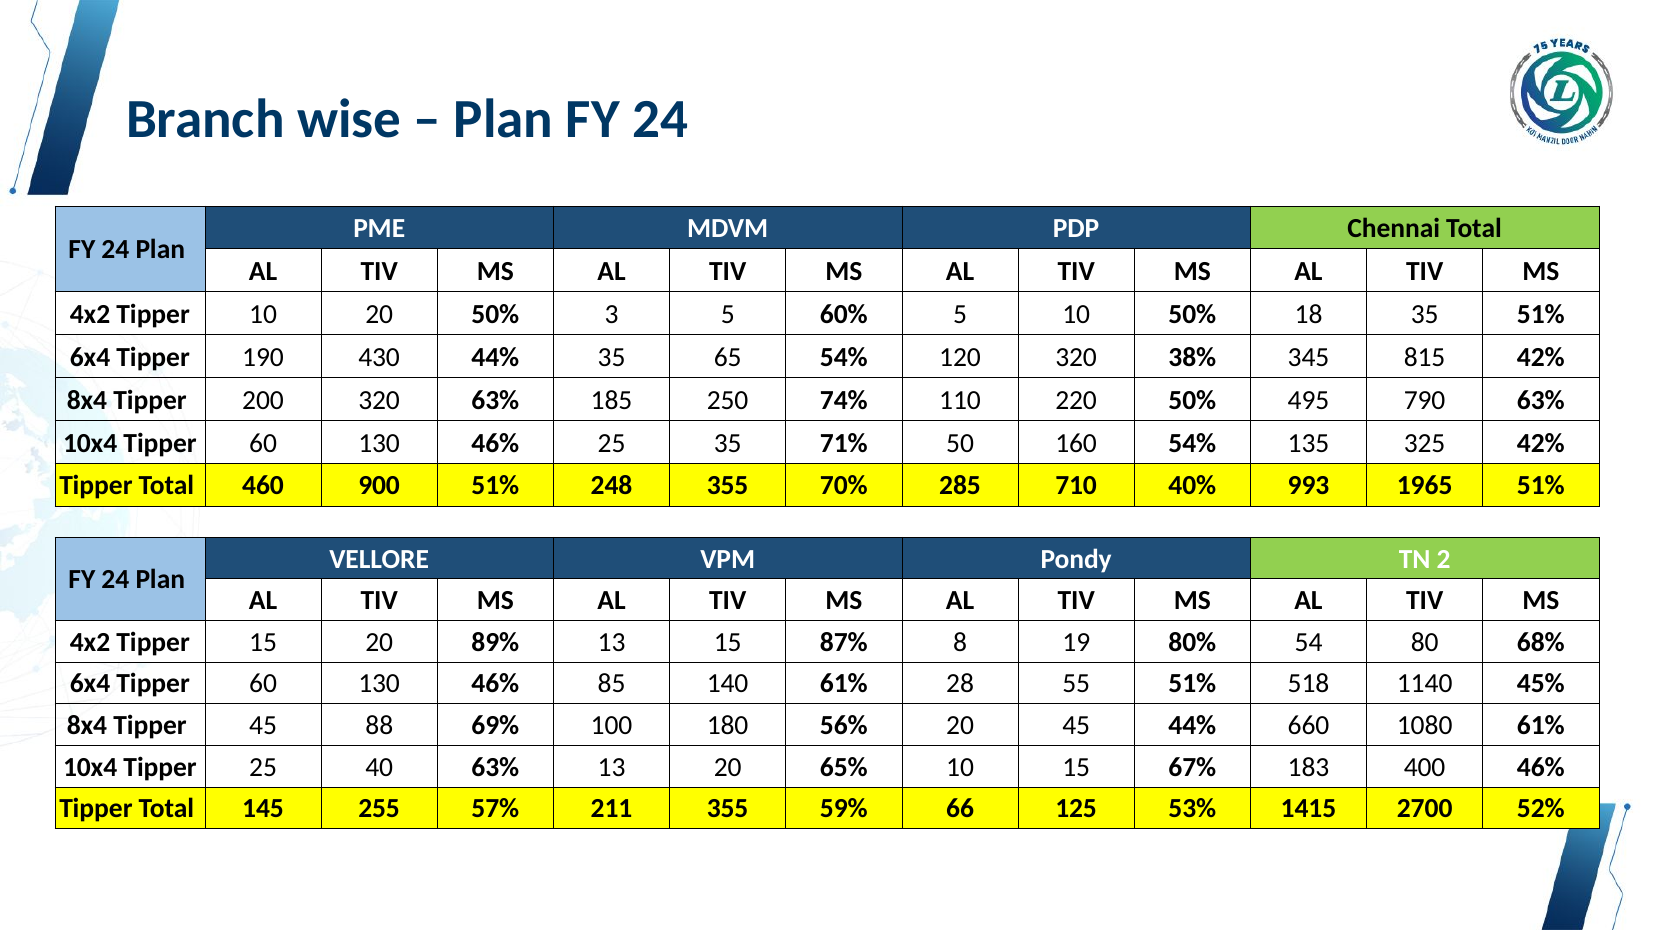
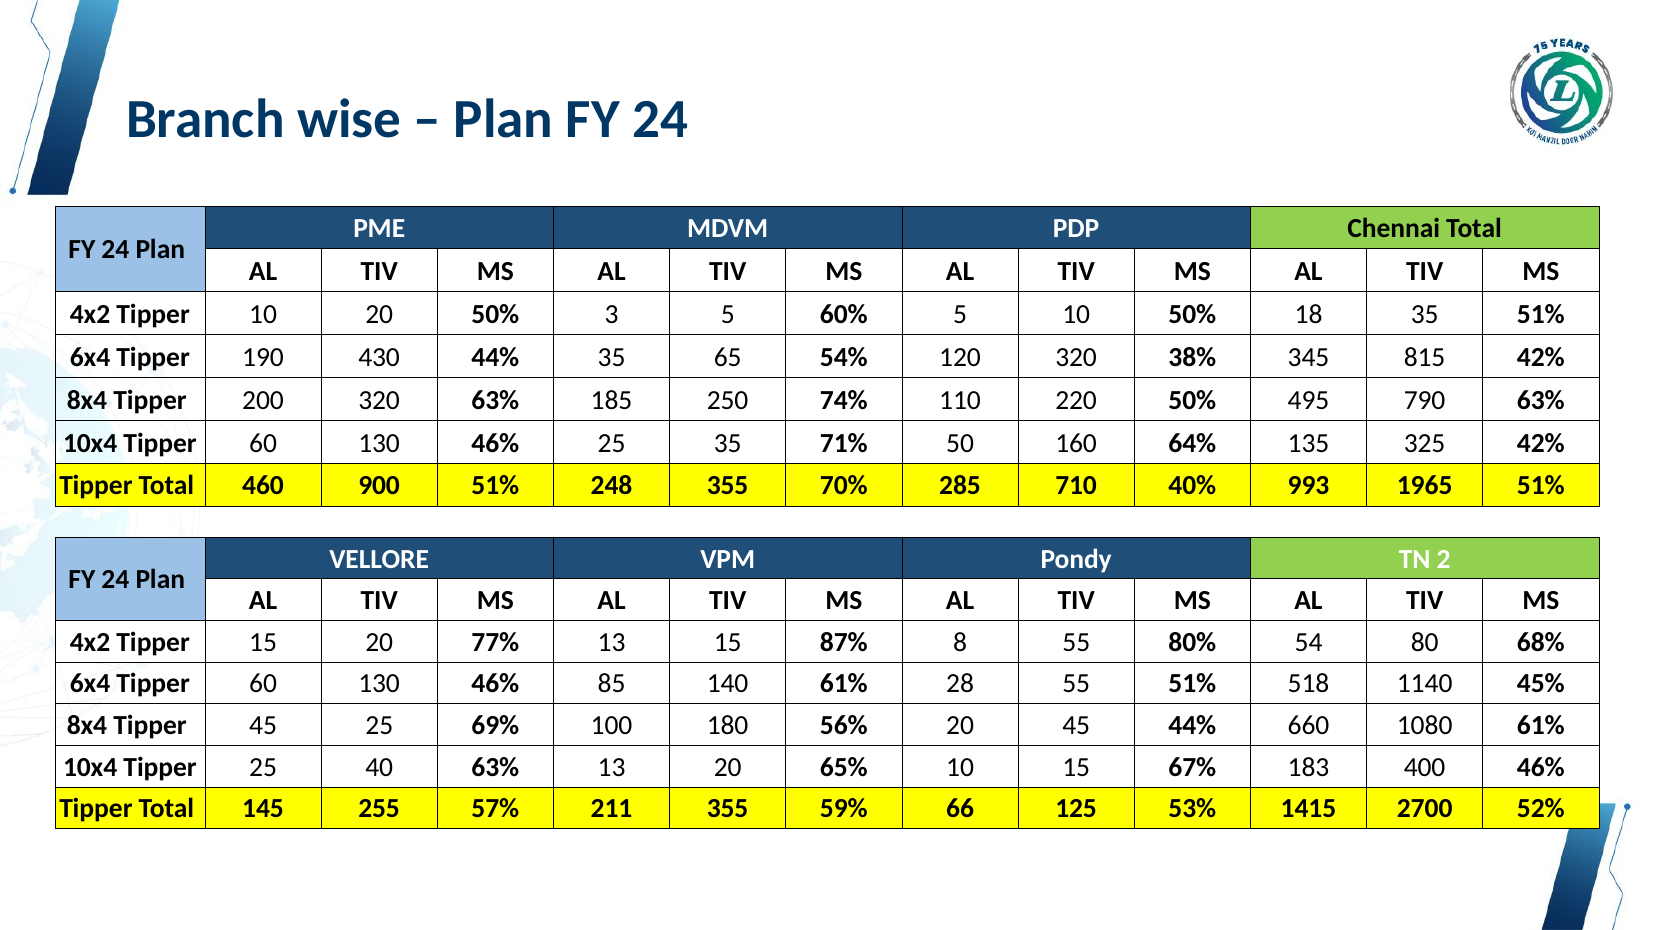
160 54%: 54% -> 64%
89%: 89% -> 77%
8 19: 19 -> 55
45 88: 88 -> 25
